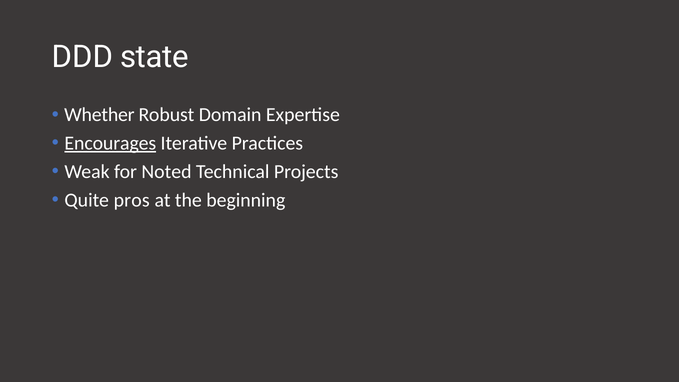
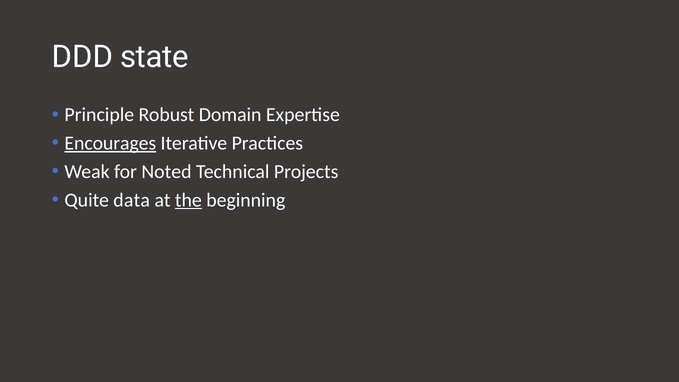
Whether: Whether -> Principle
pros: pros -> data
the underline: none -> present
